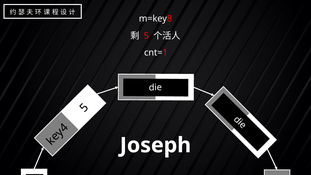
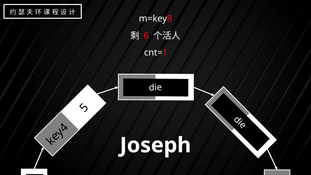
5 at (146, 36): 5 -> 6
